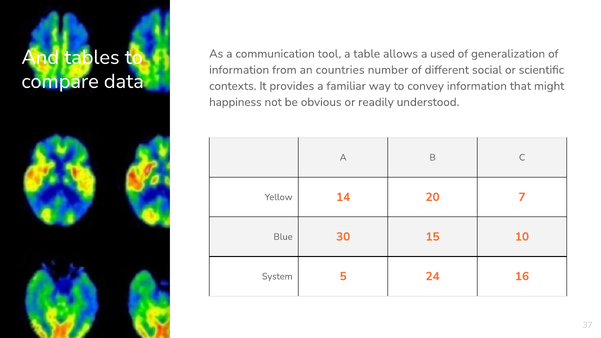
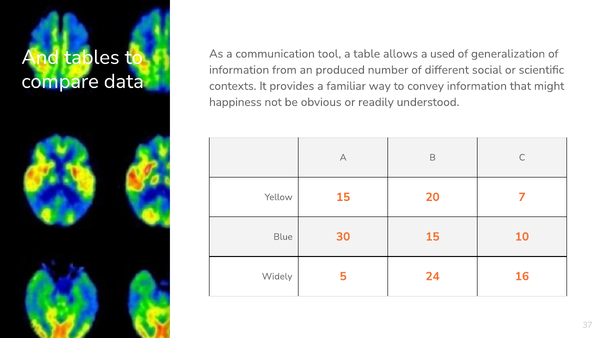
countries: countries -> produced
Yellow 14: 14 -> 15
System: System -> Widely
